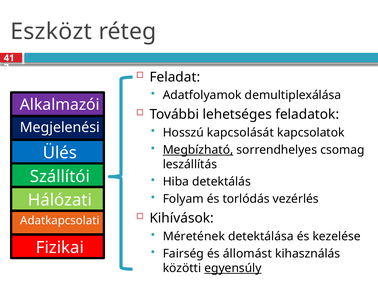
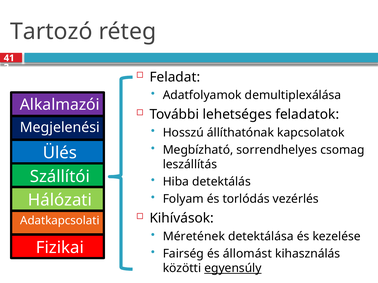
Eszközt: Eszközt -> Tartozó
kapcsolását: kapcsolását -> állíthatónak
Megbízható underline: present -> none
